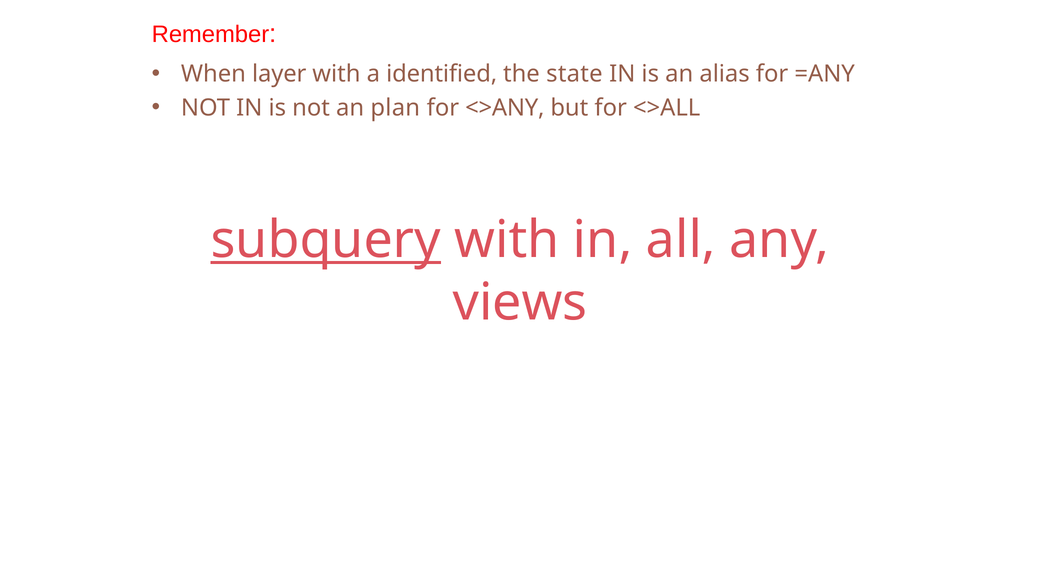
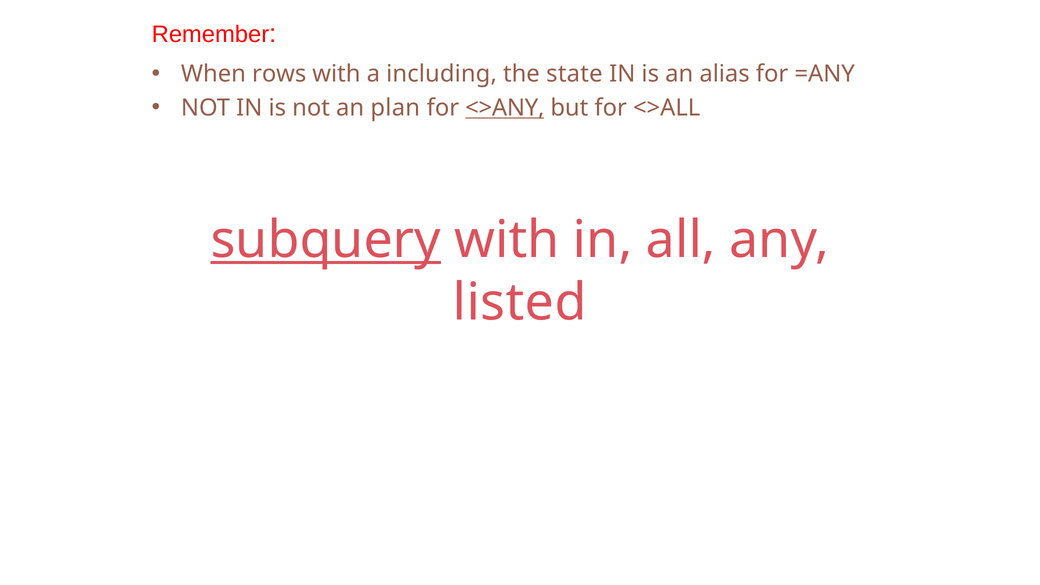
layer: layer -> rows
identified: identified -> including
<>ANY underline: none -> present
views: views -> listed
